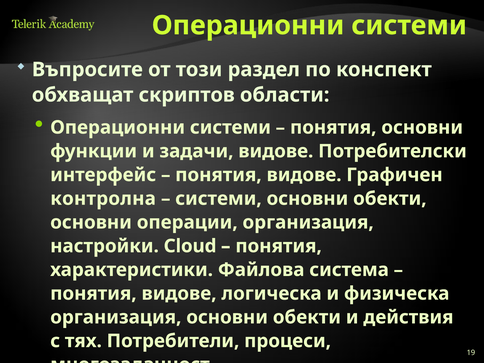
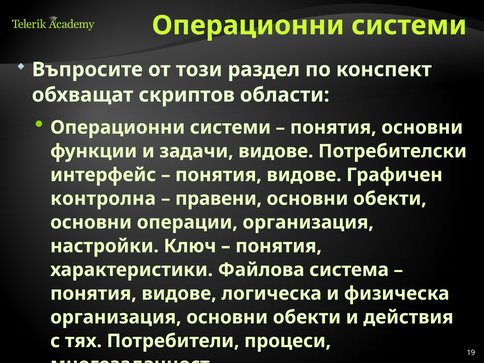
системи at (218, 199): системи -> правени
Cloud: Cloud -> Ключ
